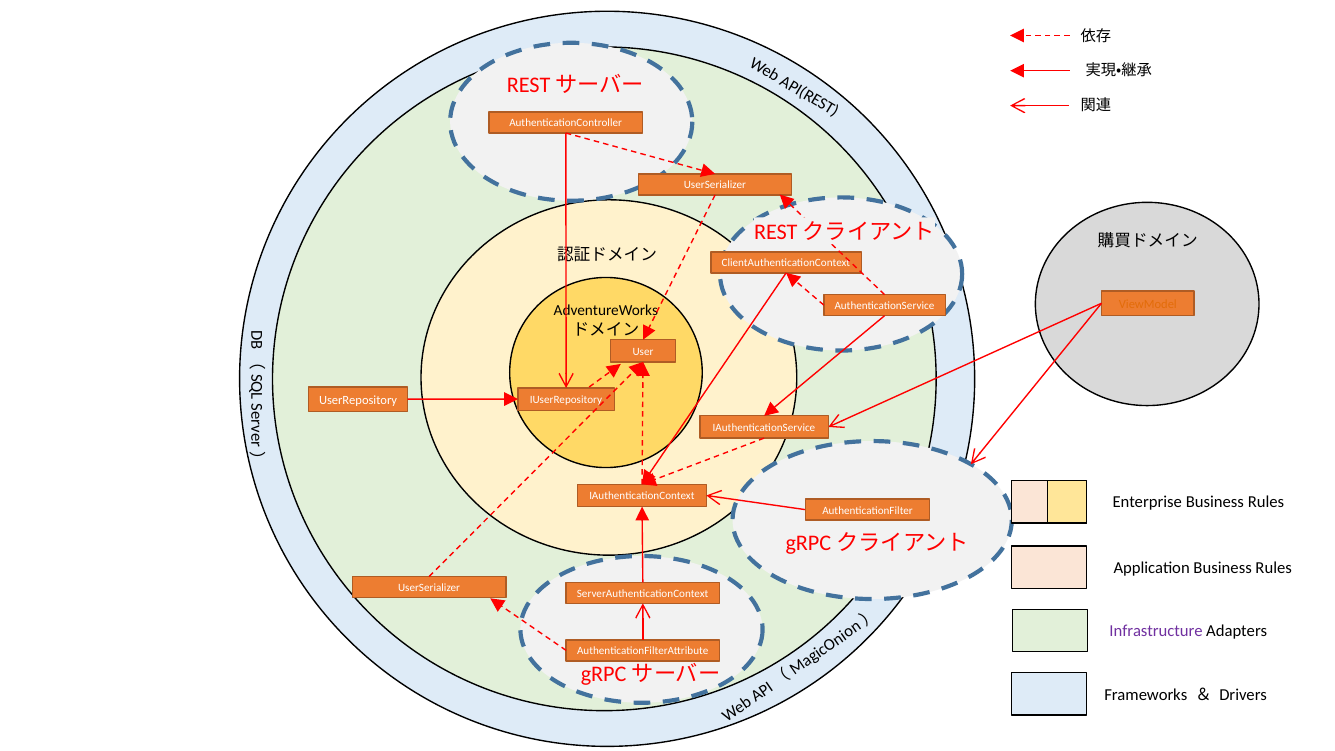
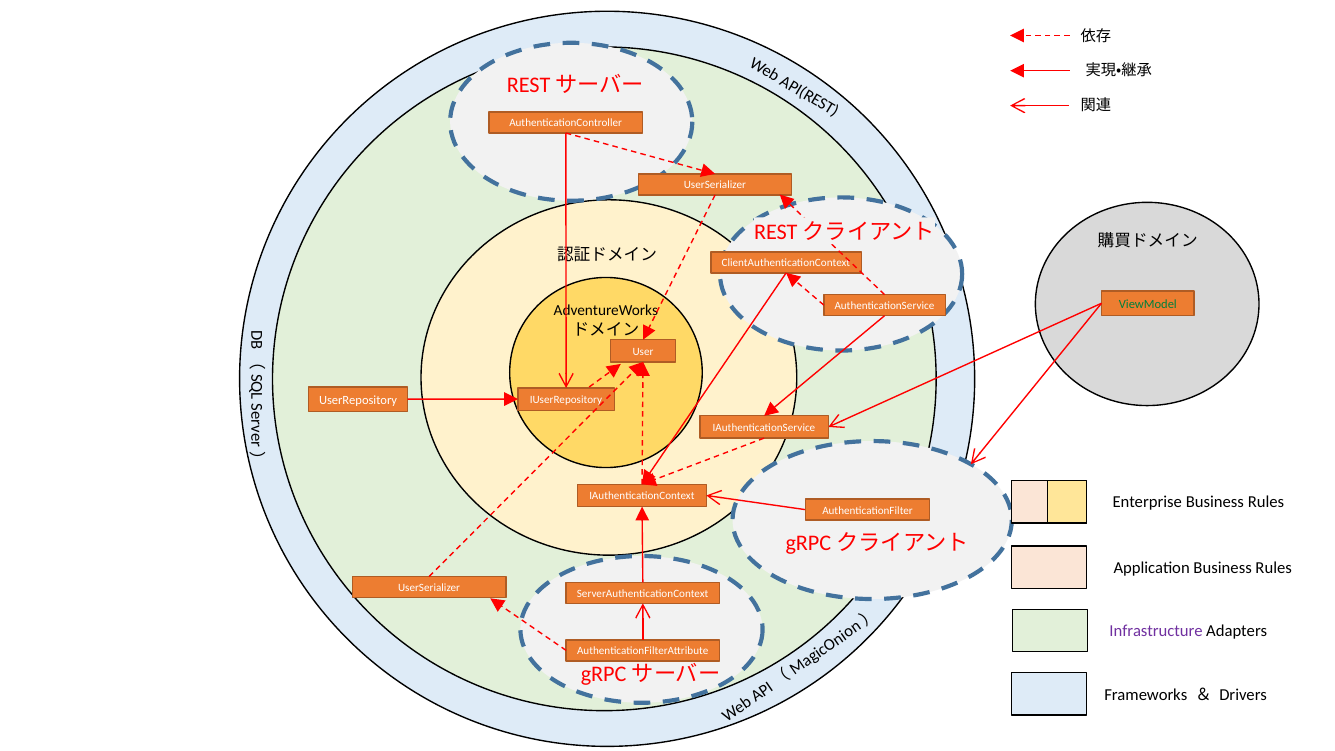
ViewModel colour: orange -> green
